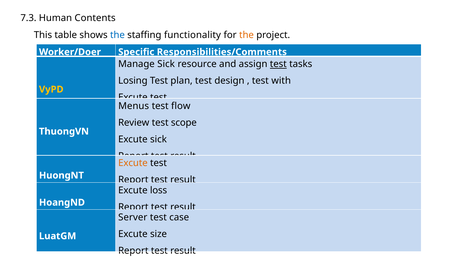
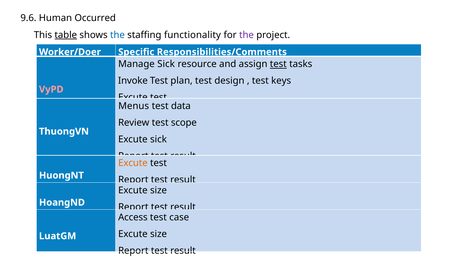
7.3: 7.3 -> 9.6
Contents: Contents -> Occurred
table underline: none -> present
the at (247, 35) colour: orange -> purple
Losing: Losing -> Invoke
with: with -> keys
VyPD colour: yellow -> pink
flow: flow -> data
loss at (159, 190): loss -> size
Server: Server -> Access
